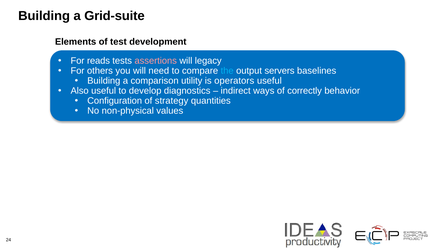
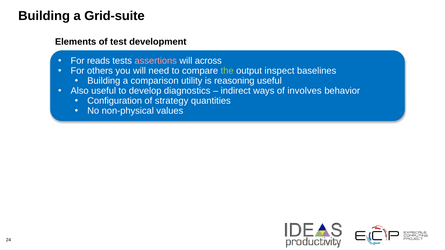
legacy: legacy -> across
the colour: light blue -> light green
servers: servers -> inspect
operators: operators -> reasoning
correctly: correctly -> involves
